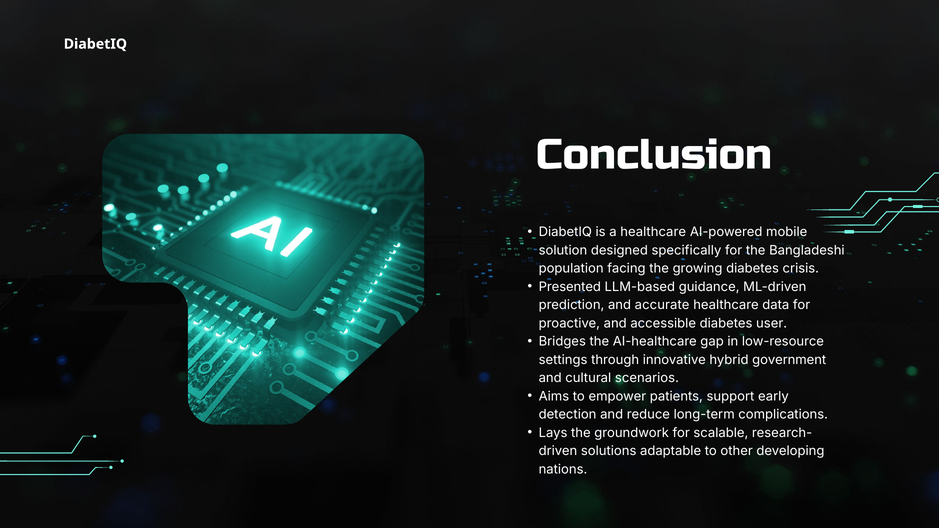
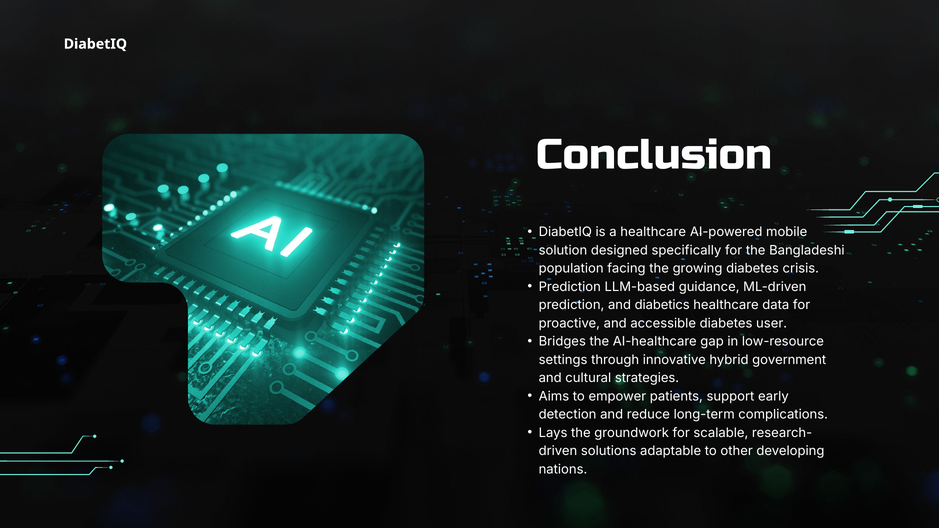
Presented at (570, 287): Presented -> Prediction
accurate: accurate -> diabetics
scenarios: scenarios -> strategies
